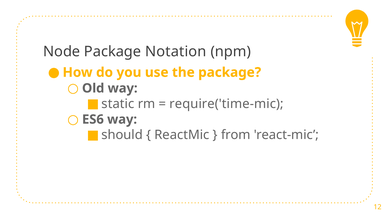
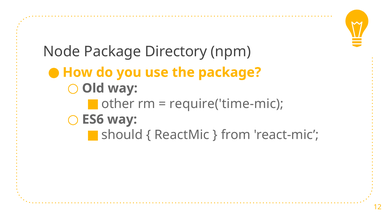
Notation: Notation -> Directory
static: static -> other
